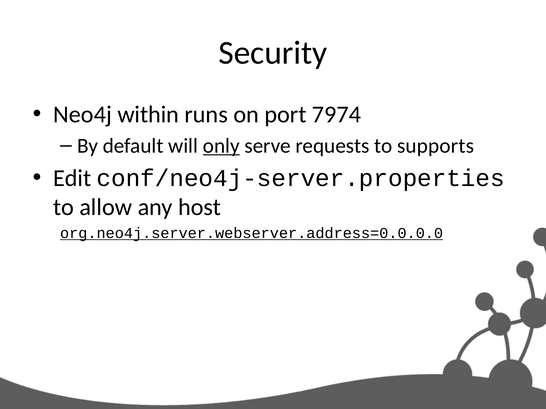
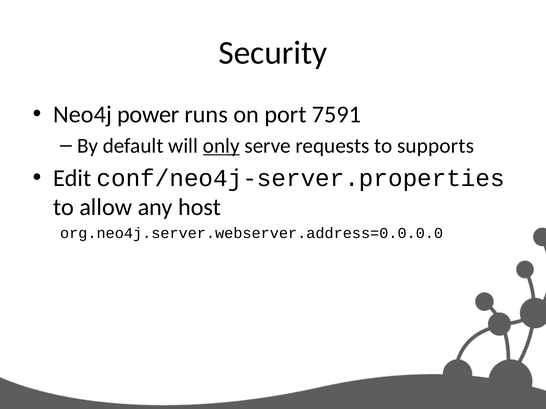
within: within -> power
7974: 7974 -> 7591
org.neo4j.server.webserver.address=0.0.0.0 underline: present -> none
